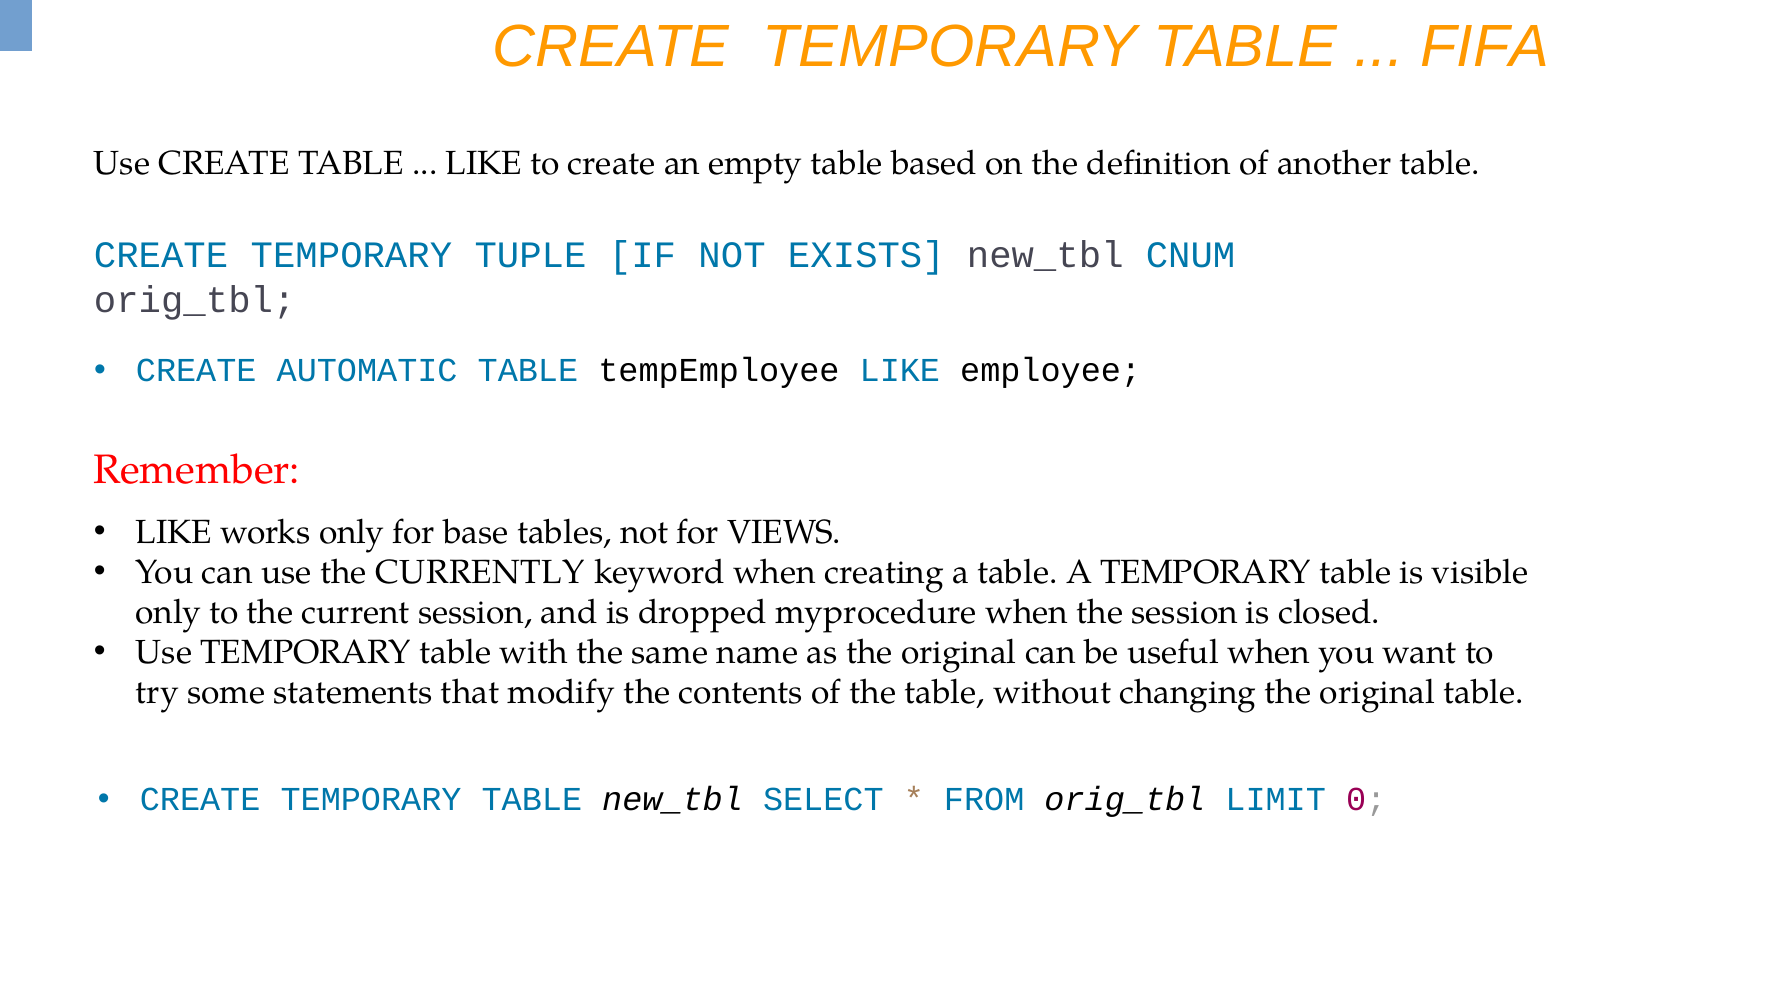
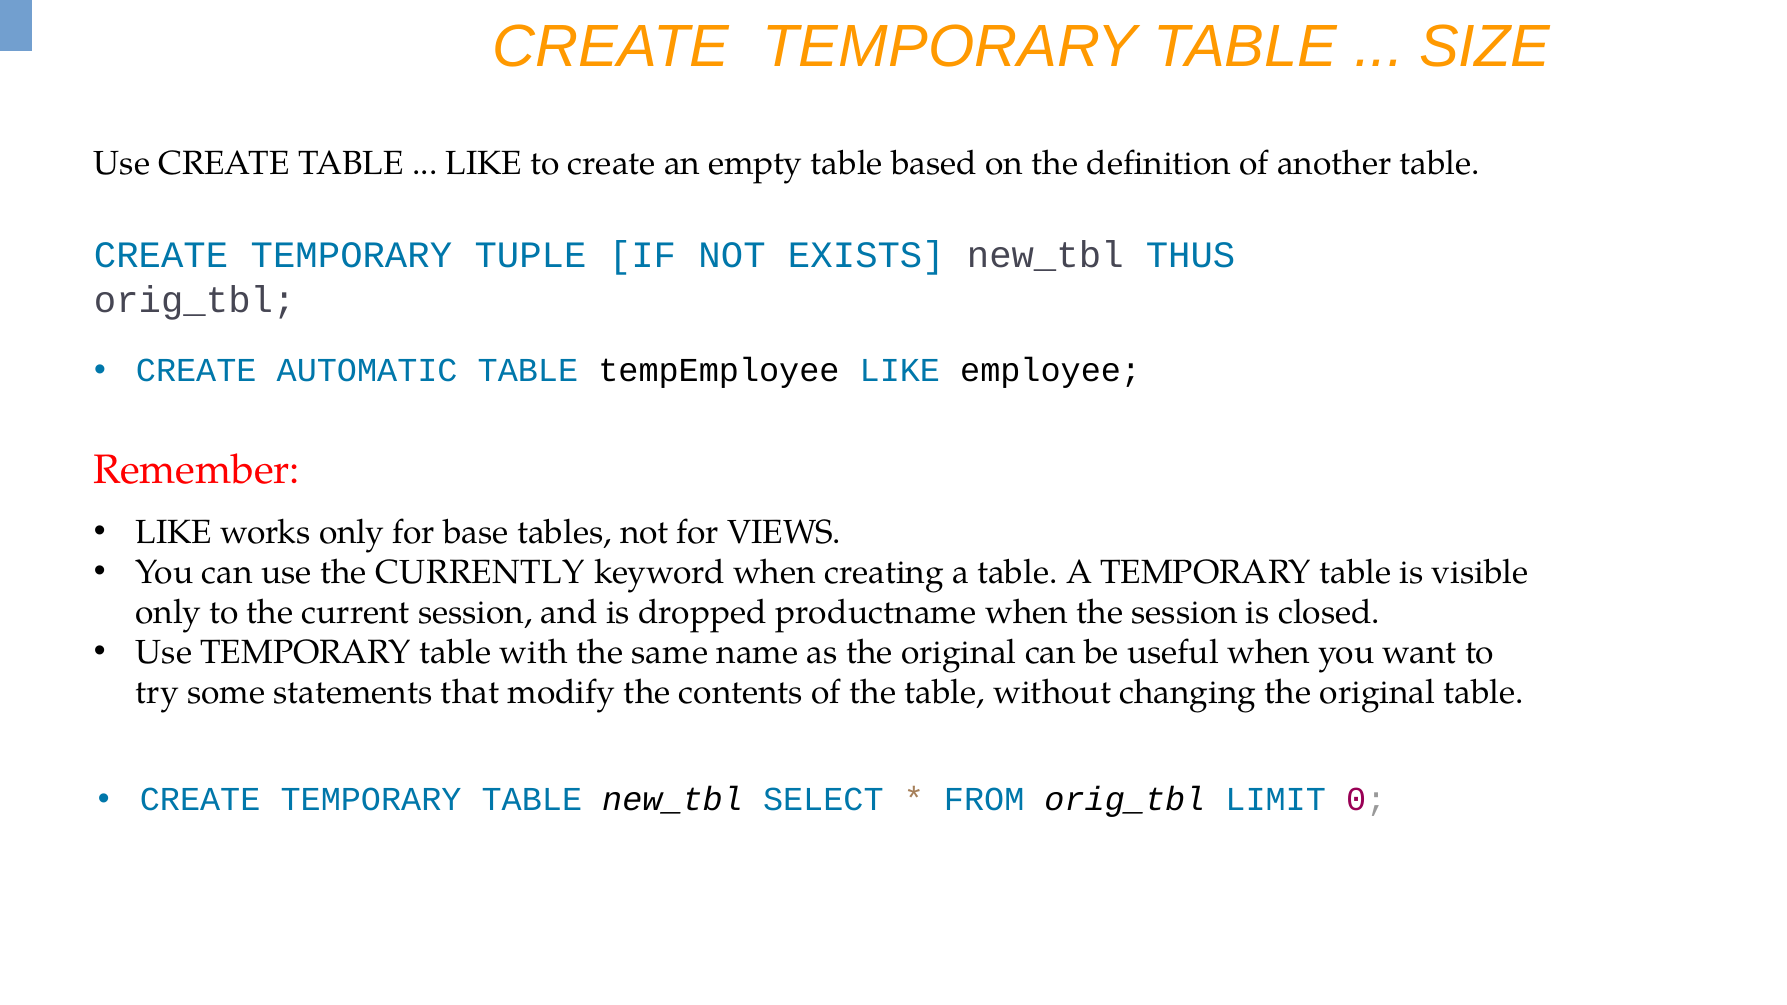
FIFA: FIFA -> SIZE
CNUM: CNUM -> THUS
myprocedure: myprocedure -> productname
